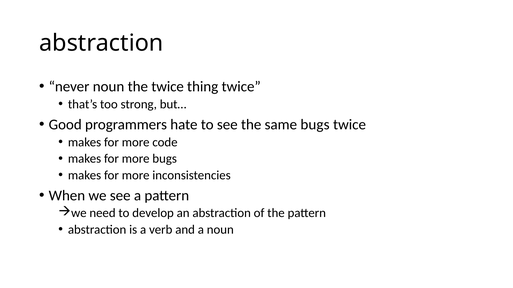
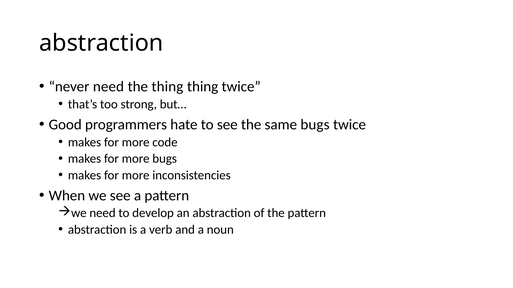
never noun: noun -> need
the twice: twice -> thing
